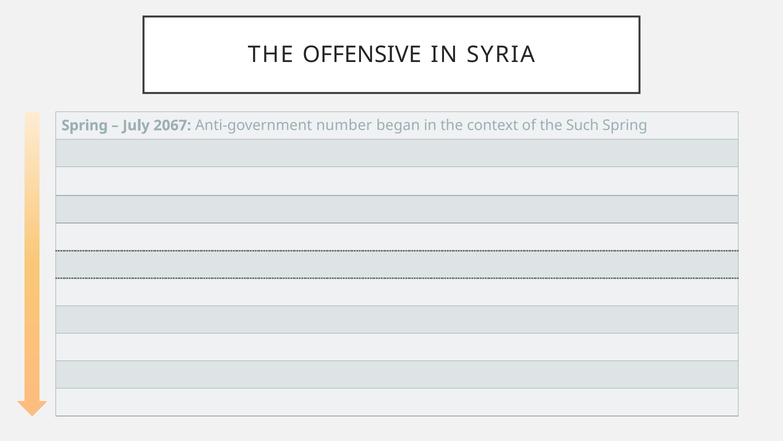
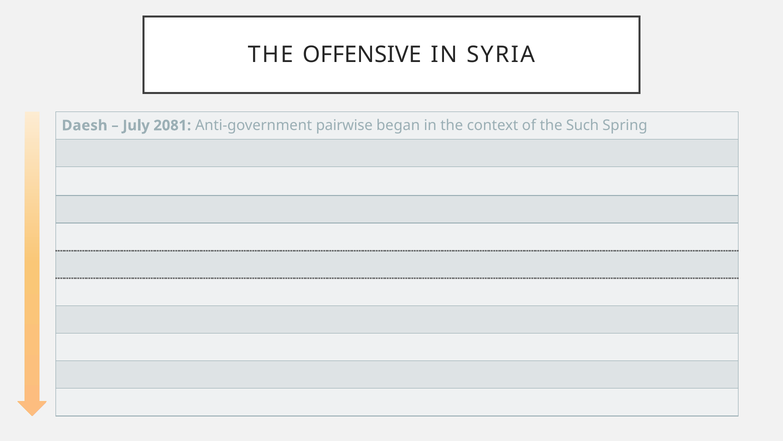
Spring at (85, 125): Spring -> Daesh
2067: 2067 -> 2081
number: number -> pairwise
